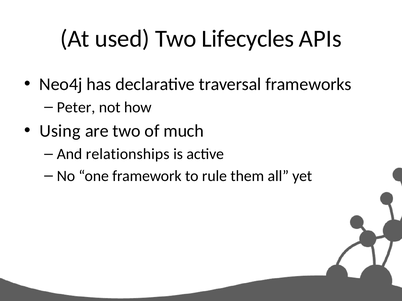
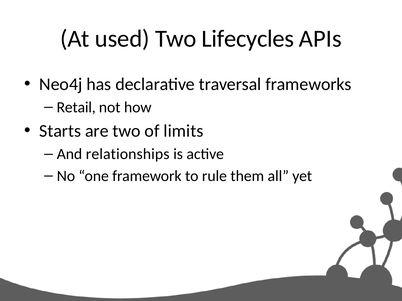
Peter: Peter -> Retail
Using: Using -> Starts
much: much -> limits
